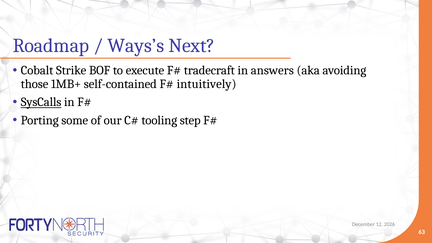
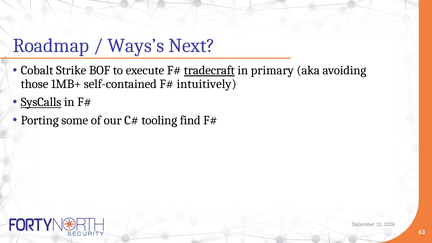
tradecraft underline: none -> present
answers: answers -> primary
step: step -> find
